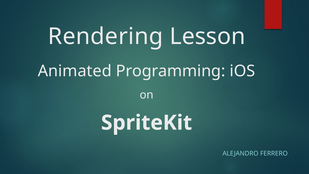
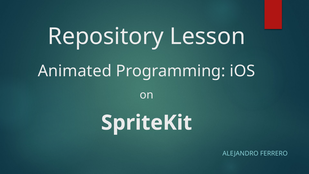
Rendering: Rendering -> Repository
